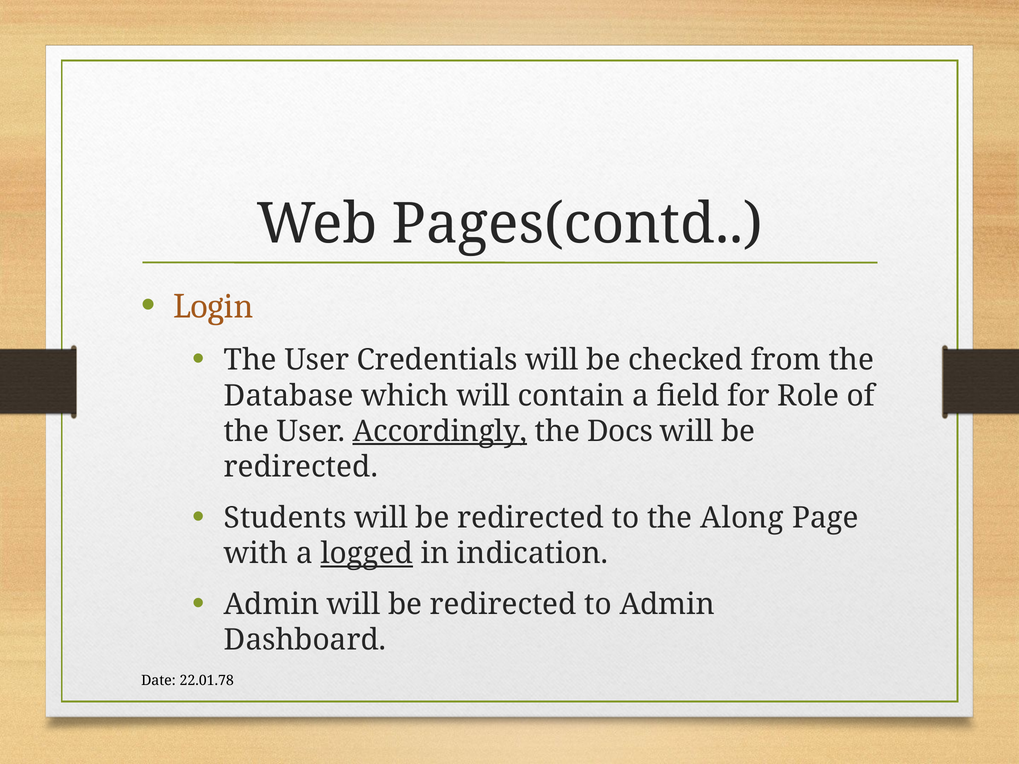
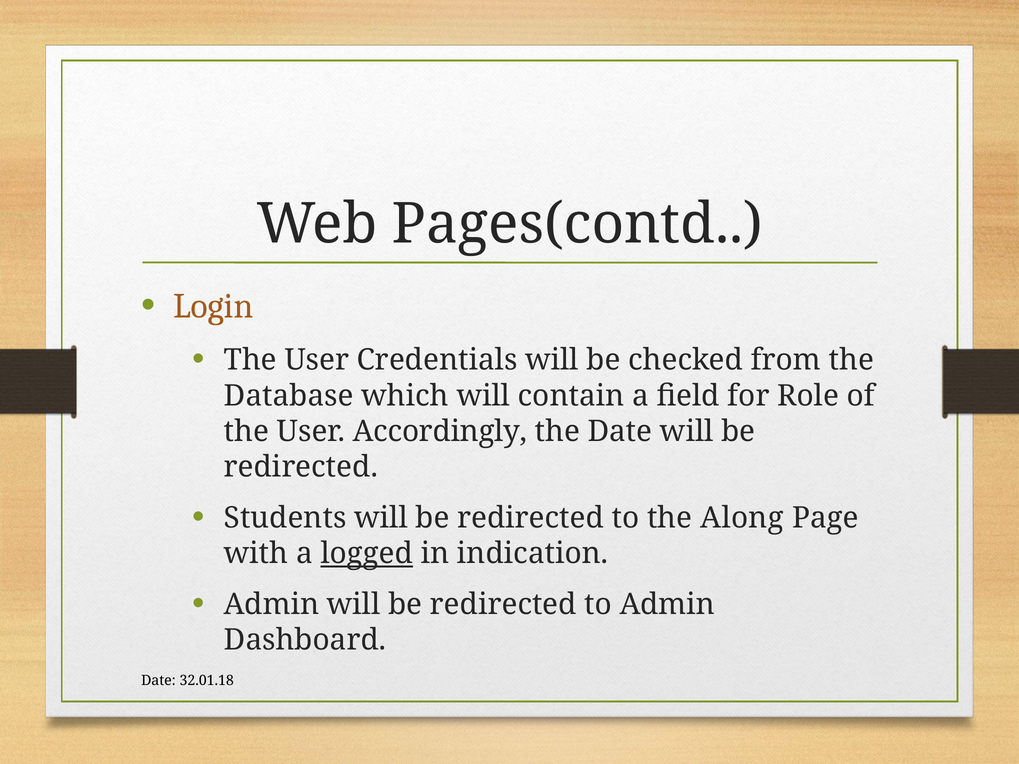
Accordingly underline: present -> none
the Docs: Docs -> Date
22.01.78: 22.01.78 -> 32.01.18
